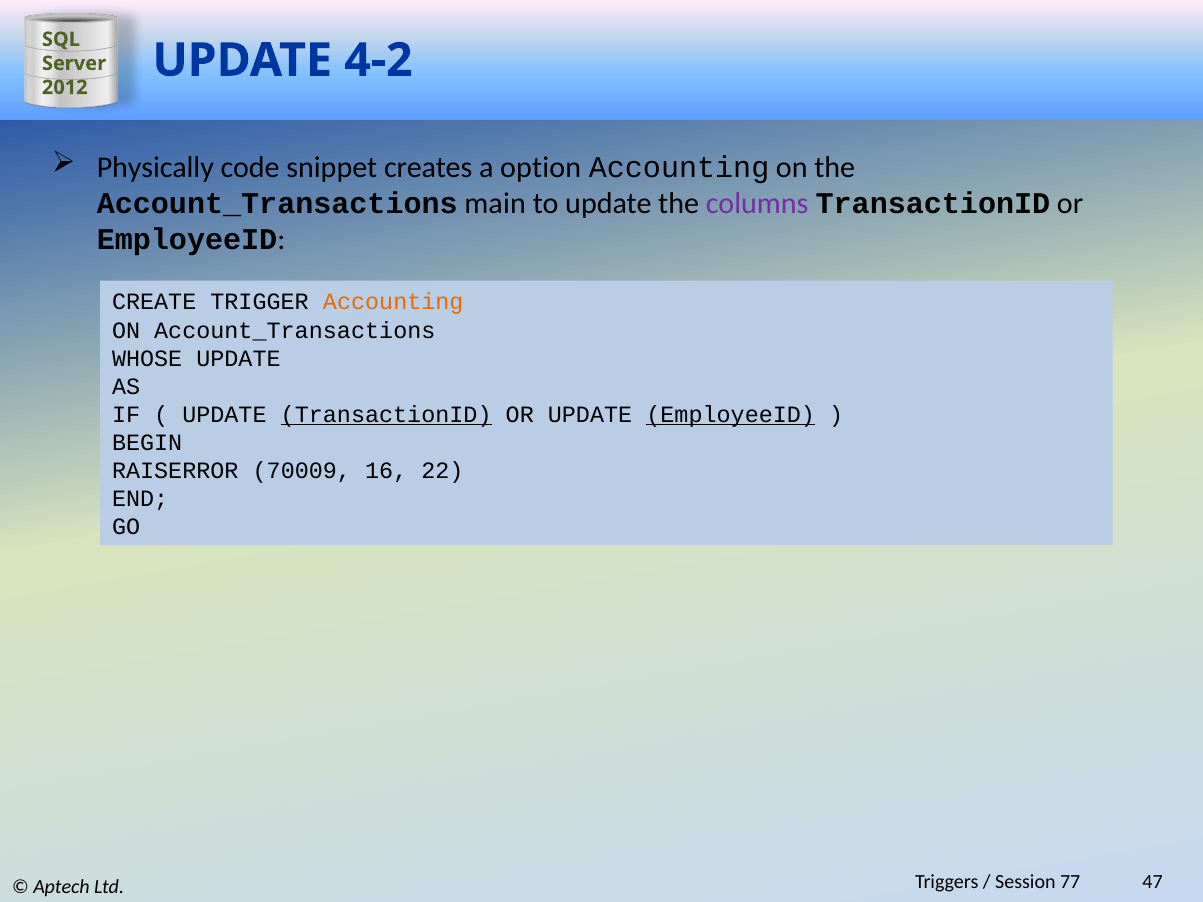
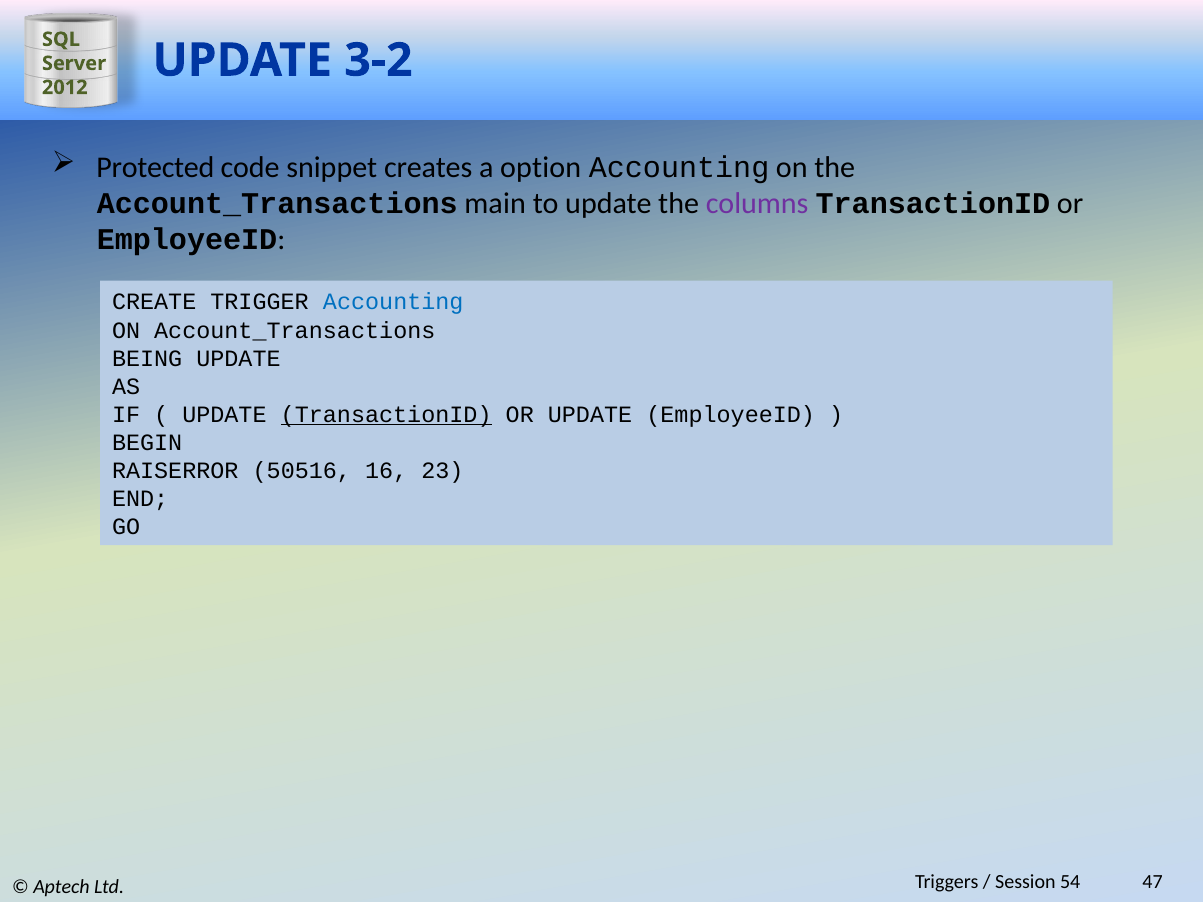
4-2: 4-2 -> 3-2
Physically: Physically -> Protected
Accounting at (393, 302) colour: orange -> blue
WHOSE: WHOSE -> BEING
EmployeeID at (731, 415) underline: present -> none
70009: 70009 -> 50516
22: 22 -> 23
77: 77 -> 54
